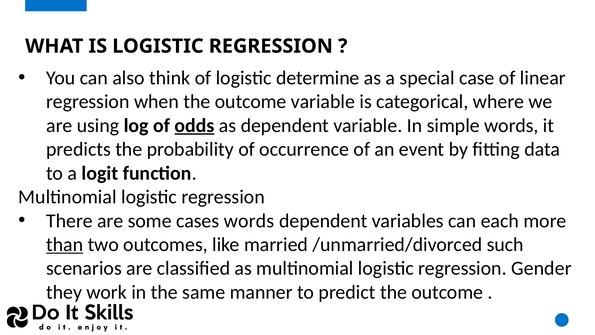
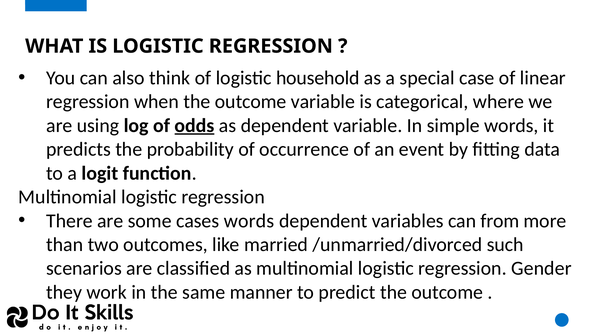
determine: determine -> household
each: each -> from
than underline: present -> none
